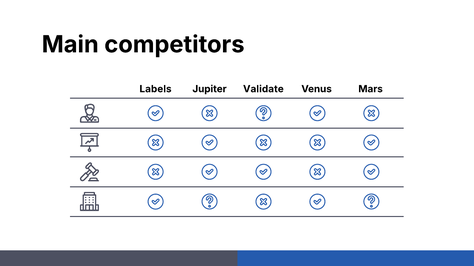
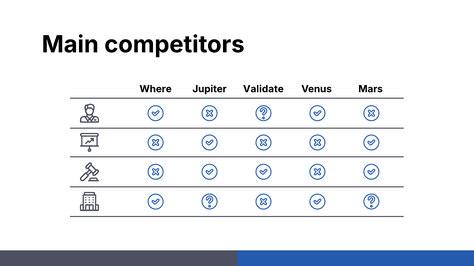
Labels: Labels -> Where
